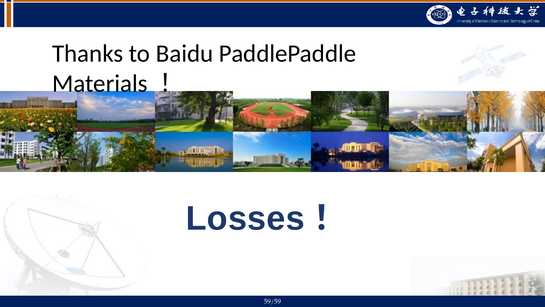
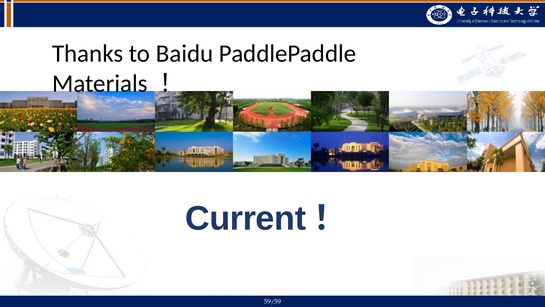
Losses: Losses -> Current
